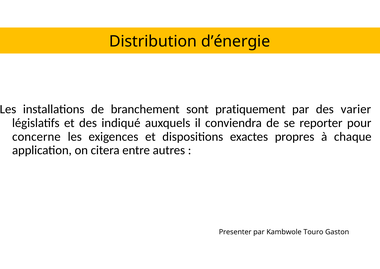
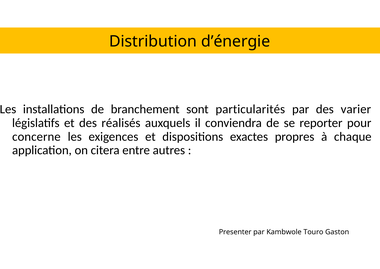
pratiquement: pratiquement -> particularités
indiqué: indiqué -> réalisés
